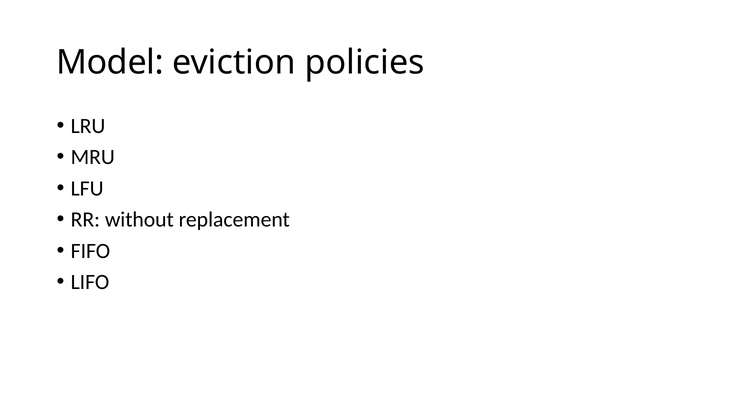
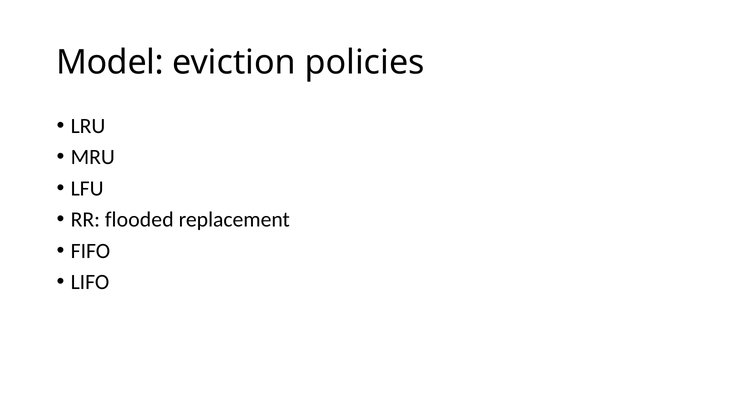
without: without -> flooded
